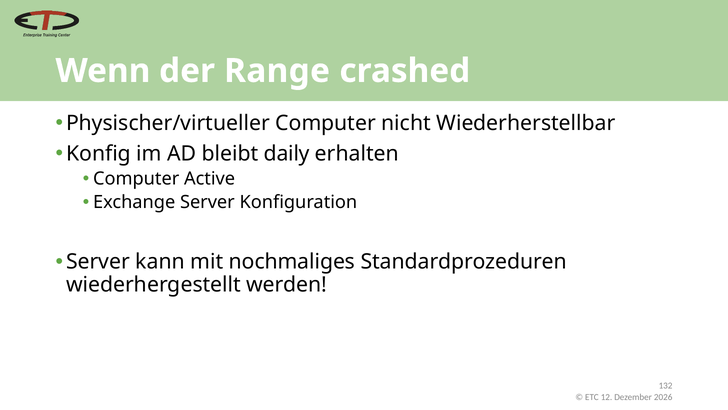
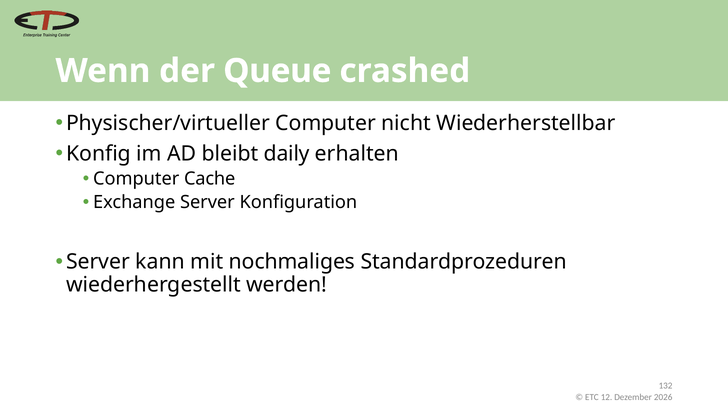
Range: Range -> Queue
Active: Active -> Cache
